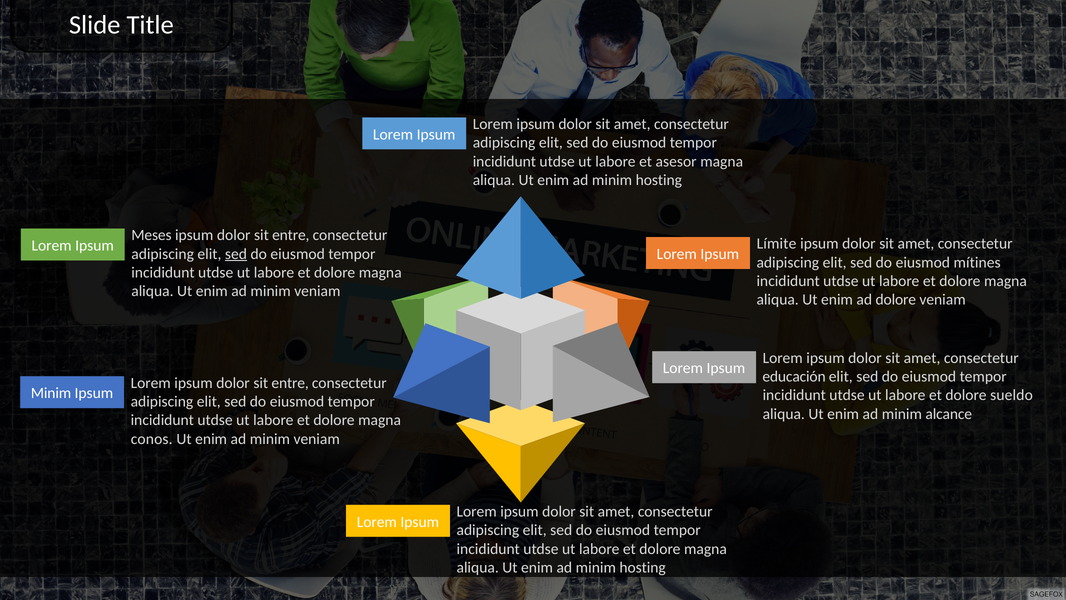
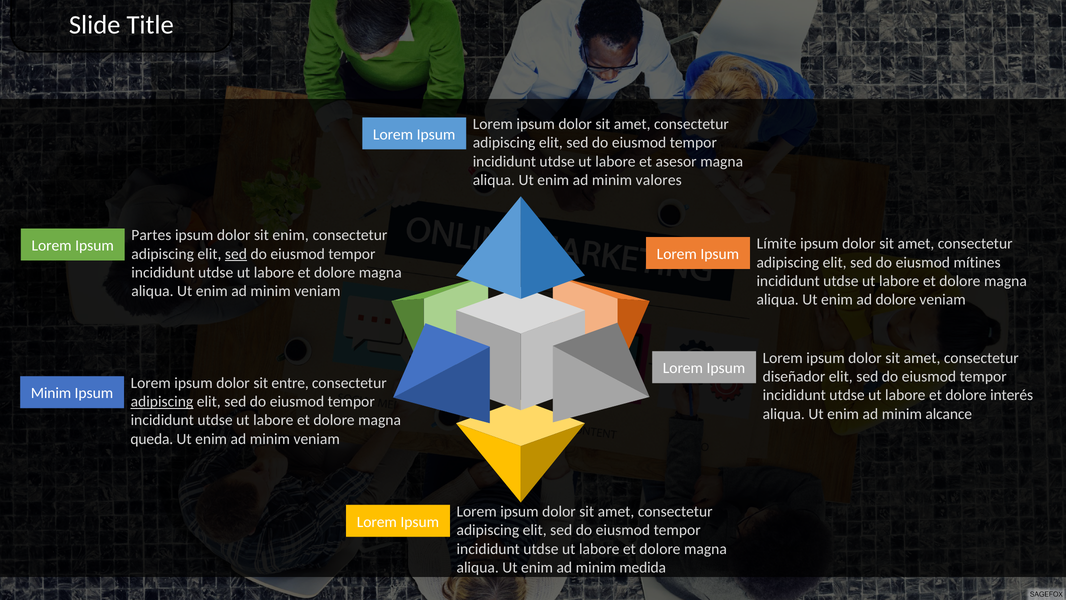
hosting at (659, 180): hosting -> valores
Meses: Meses -> Partes
entre at (291, 235): entre -> enim
educación: educación -> diseñador
sueldo: sueldo -> interés
adipiscing at (162, 401) underline: none -> present
conos: conos -> queda
hosting at (643, 567): hosting -> medida
